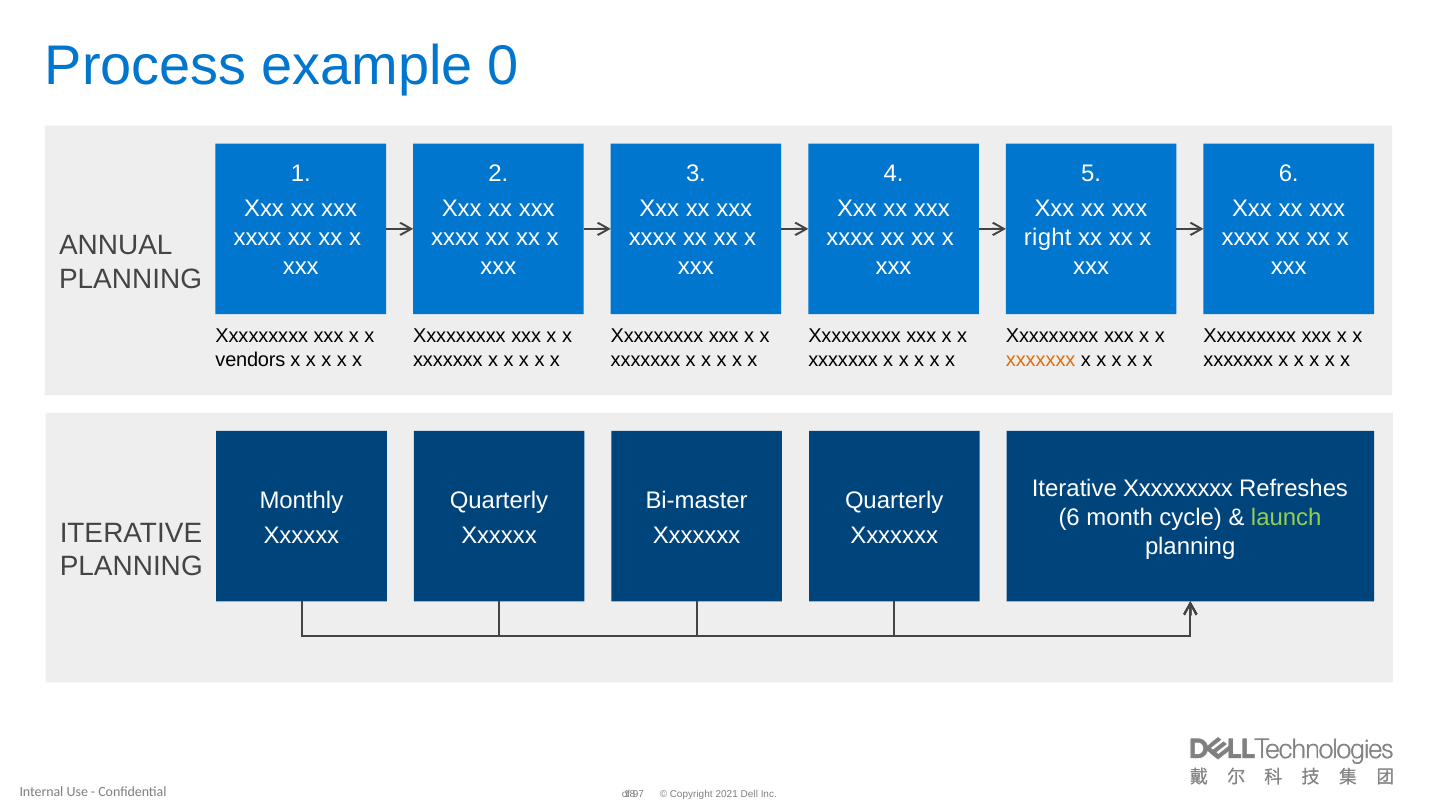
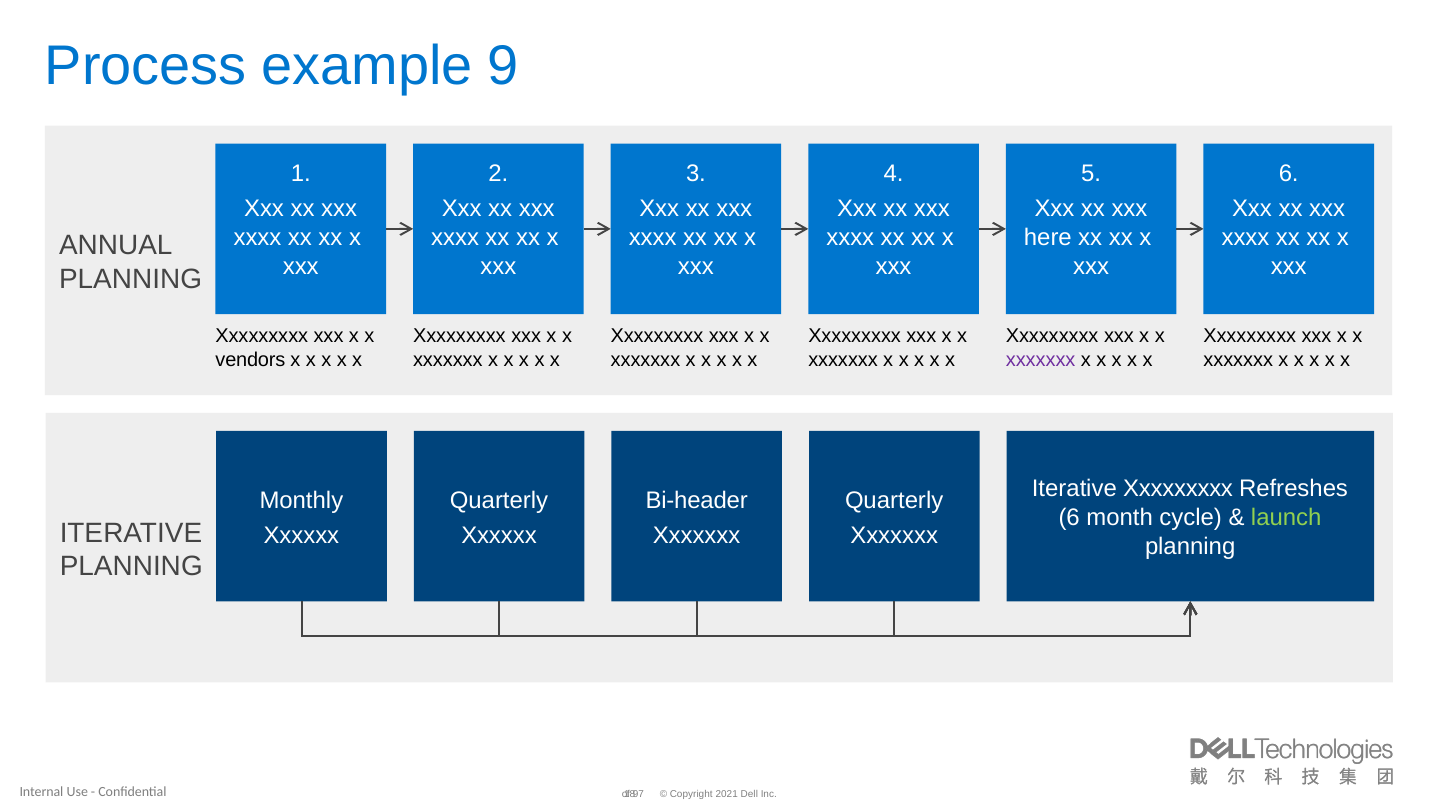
0: 0 -> 9
right: right -> here
xxxxxxx at (1041, 360) colour: orange -> purple
Bi-master: Bi-master -> Bi-header
